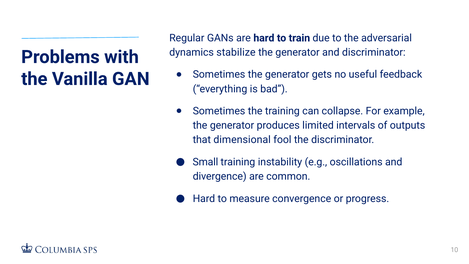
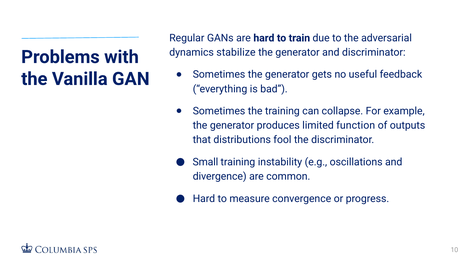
intervals: intervals -> function
dimensional: dimensional -> distributions
